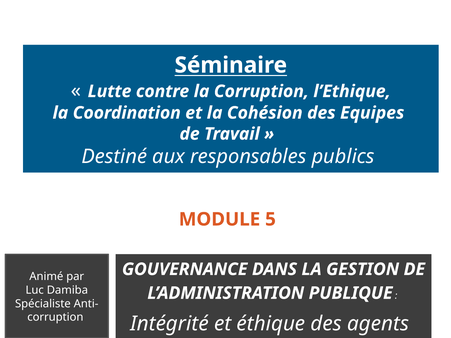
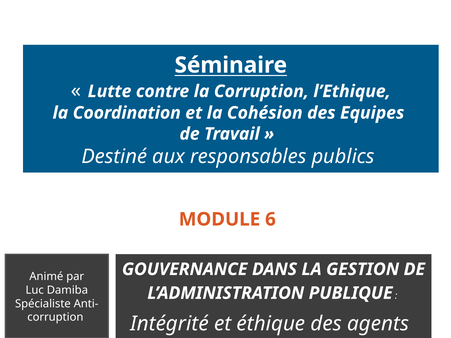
5: 5 -> 6
